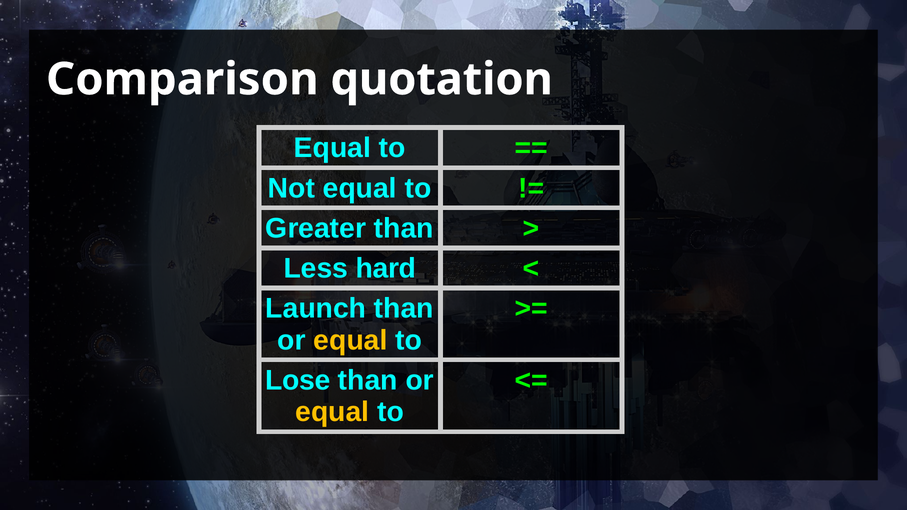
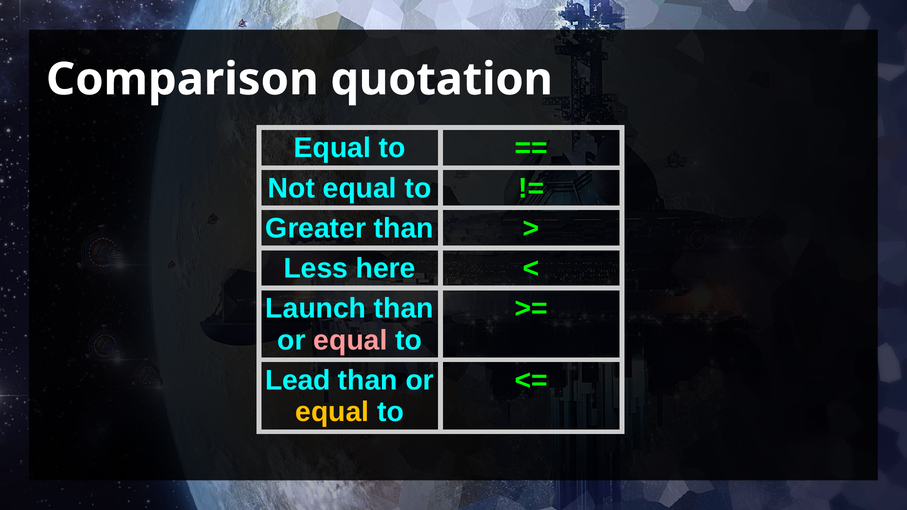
hard: hard -> here
equal at (350, 340) colour: yellow -> pink
Lose: Lose -> Lead
